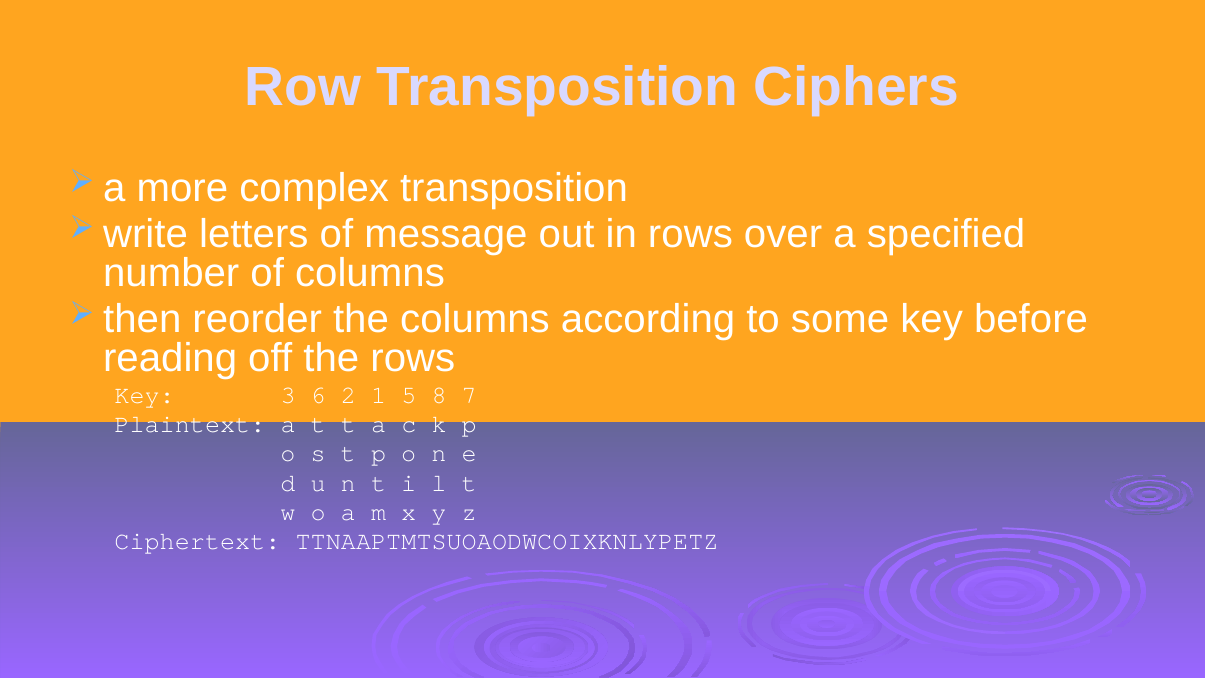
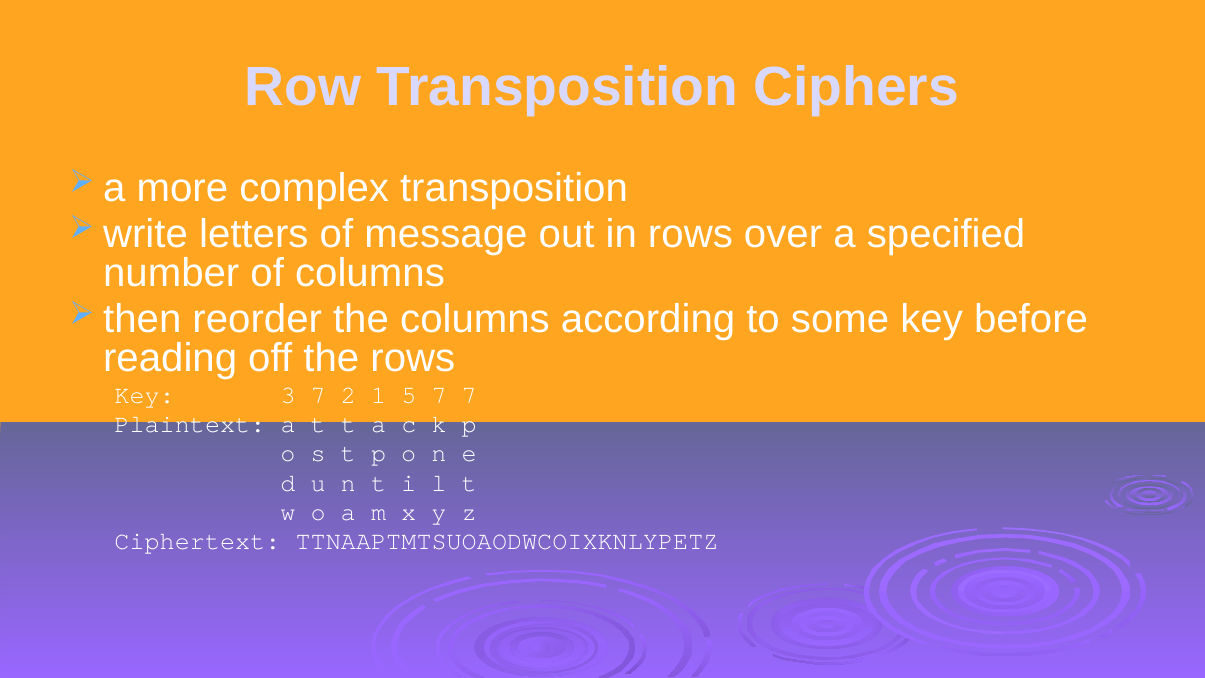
3 6: 6 -> 7
5 8: 8 -> 7
